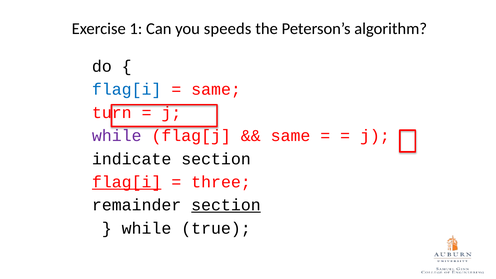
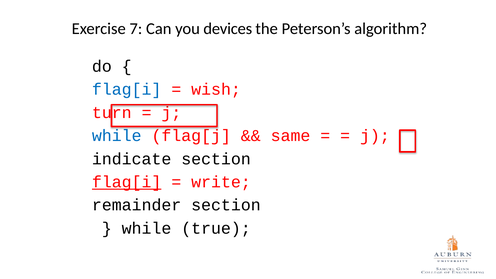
1: 1 -> 7
speeds: speeds -> devices
same at (216, 89): same -> wish
while at (117, 136) colour: purple -> blue
three: three -> write
section at (226, 205) underline: present -> none
